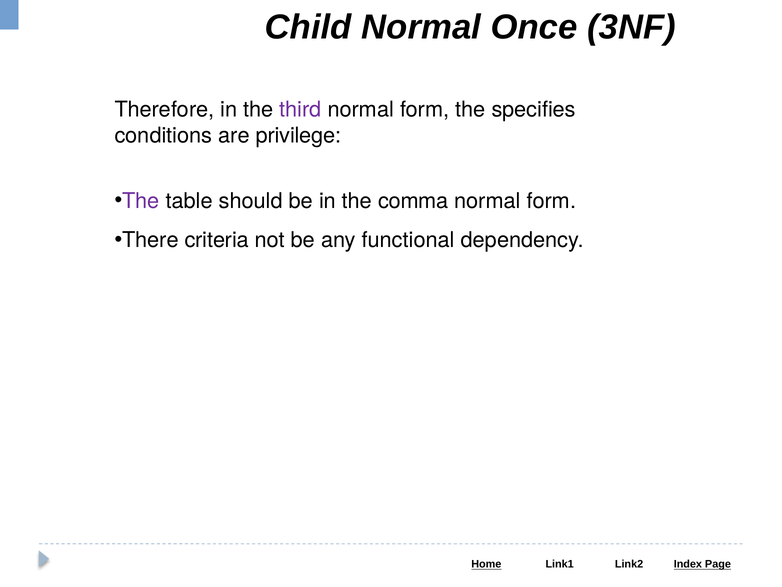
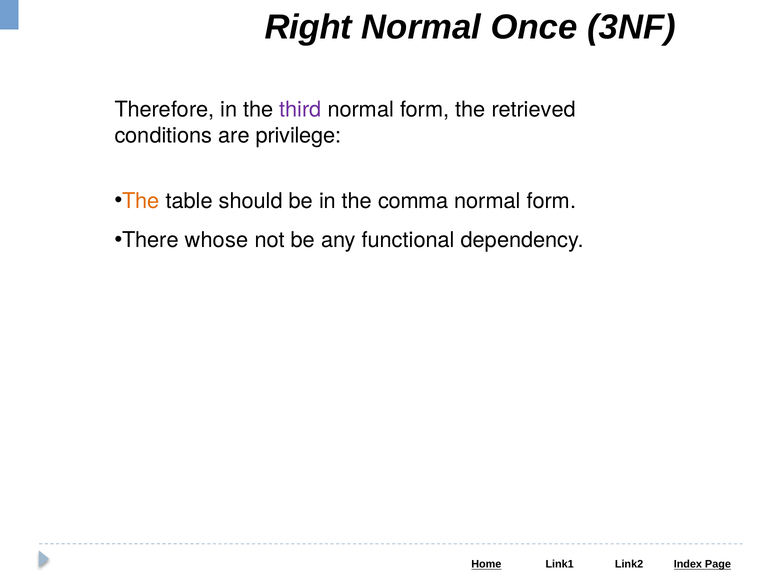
Child: Child -> Right
specifies: specifies -> retrieved
The at (141, 201) colour: purple -> orange
criteria: criteria -> whose
